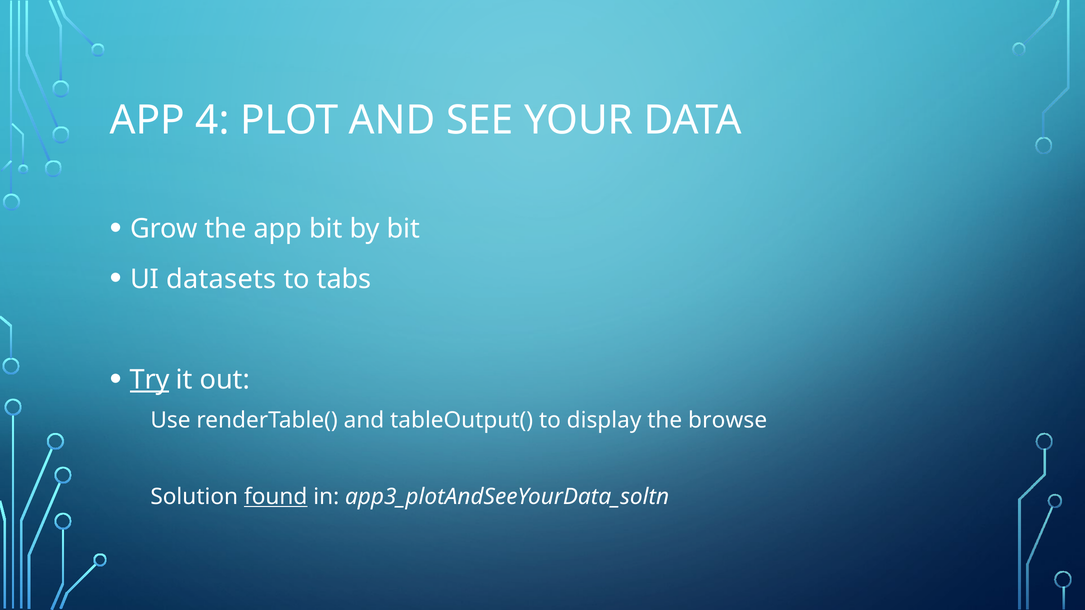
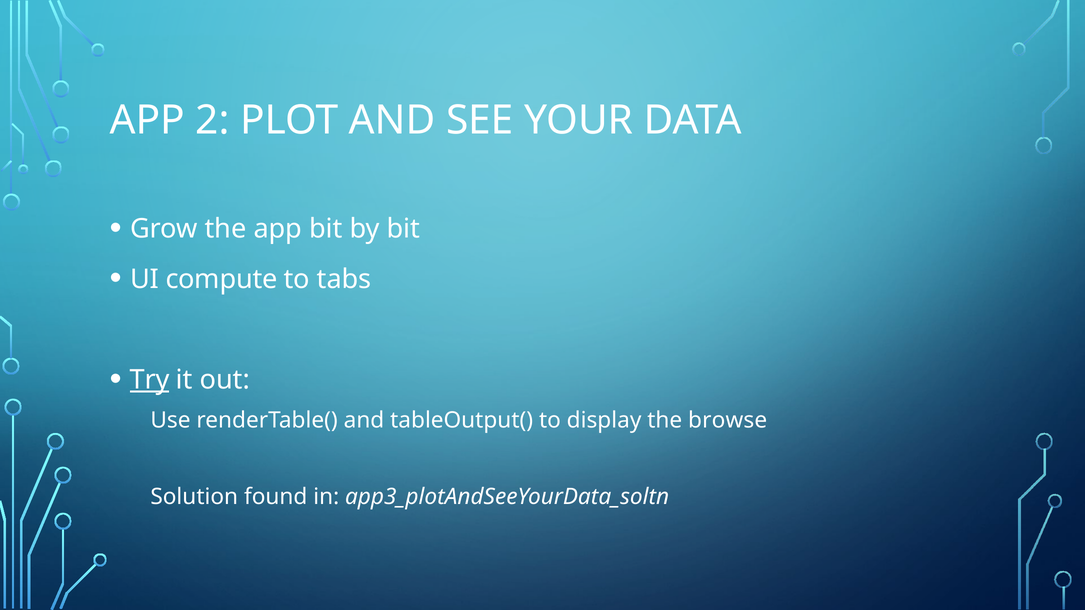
4: 4 -> 2
datasets: datasets -> compute
found underline: present -> none
